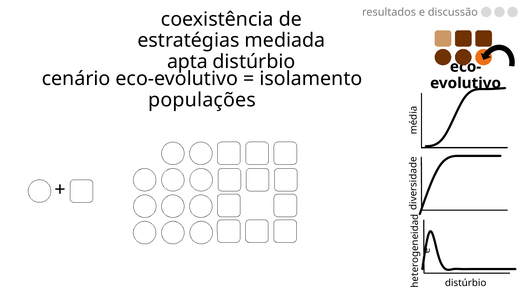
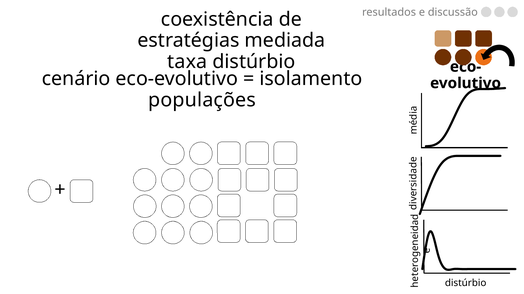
apta: apta -> taxa
